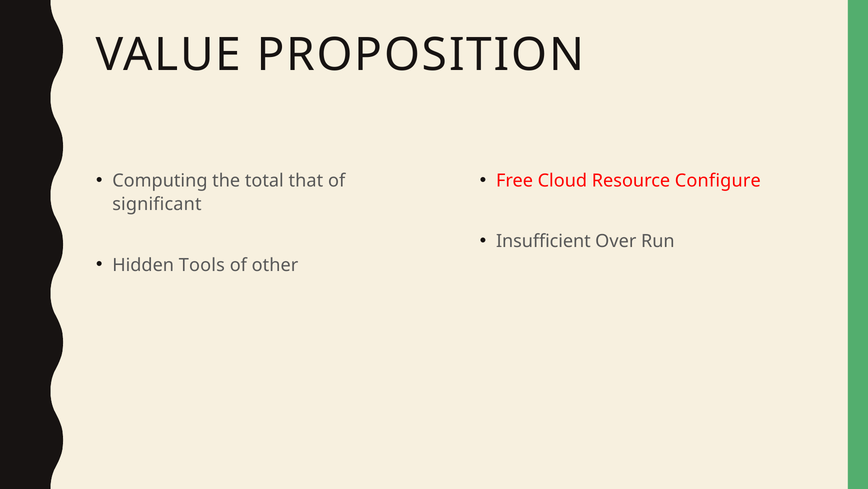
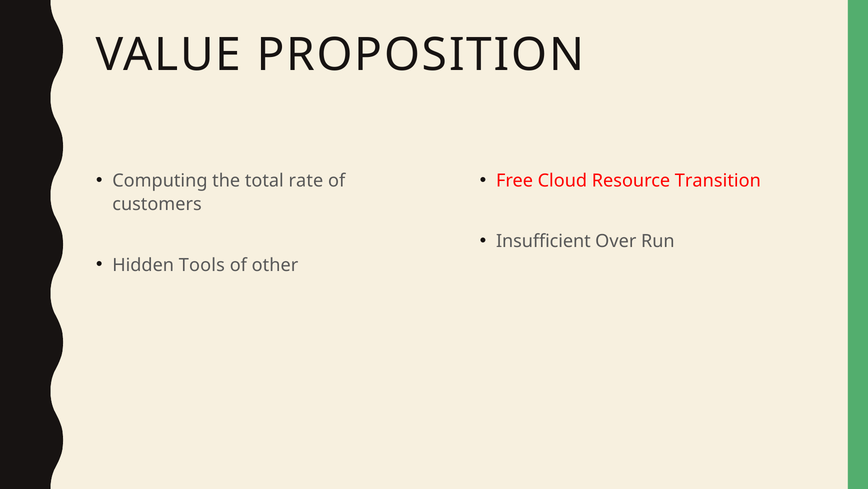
that: that -> rate
Configure: Configure -> Transition
significant: significant -> customers
